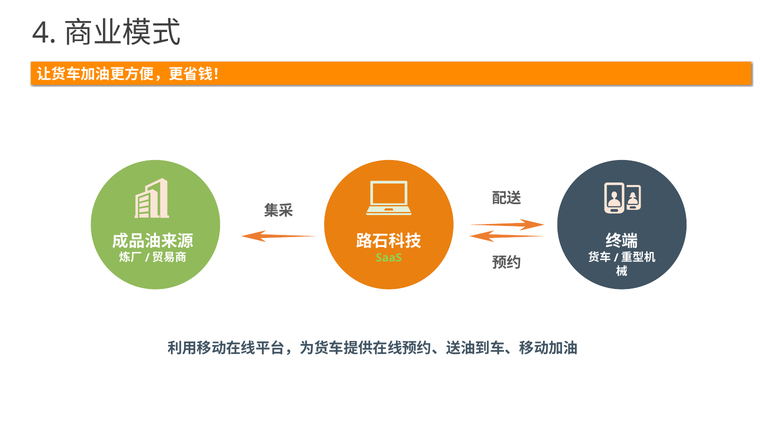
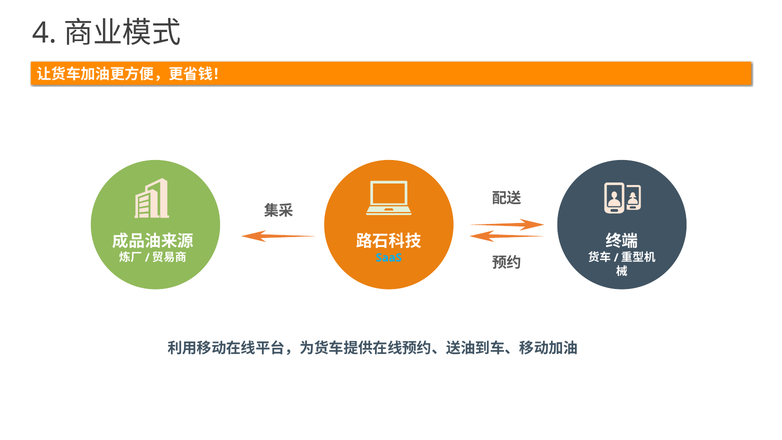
SaaS colour: light green -> light blue
